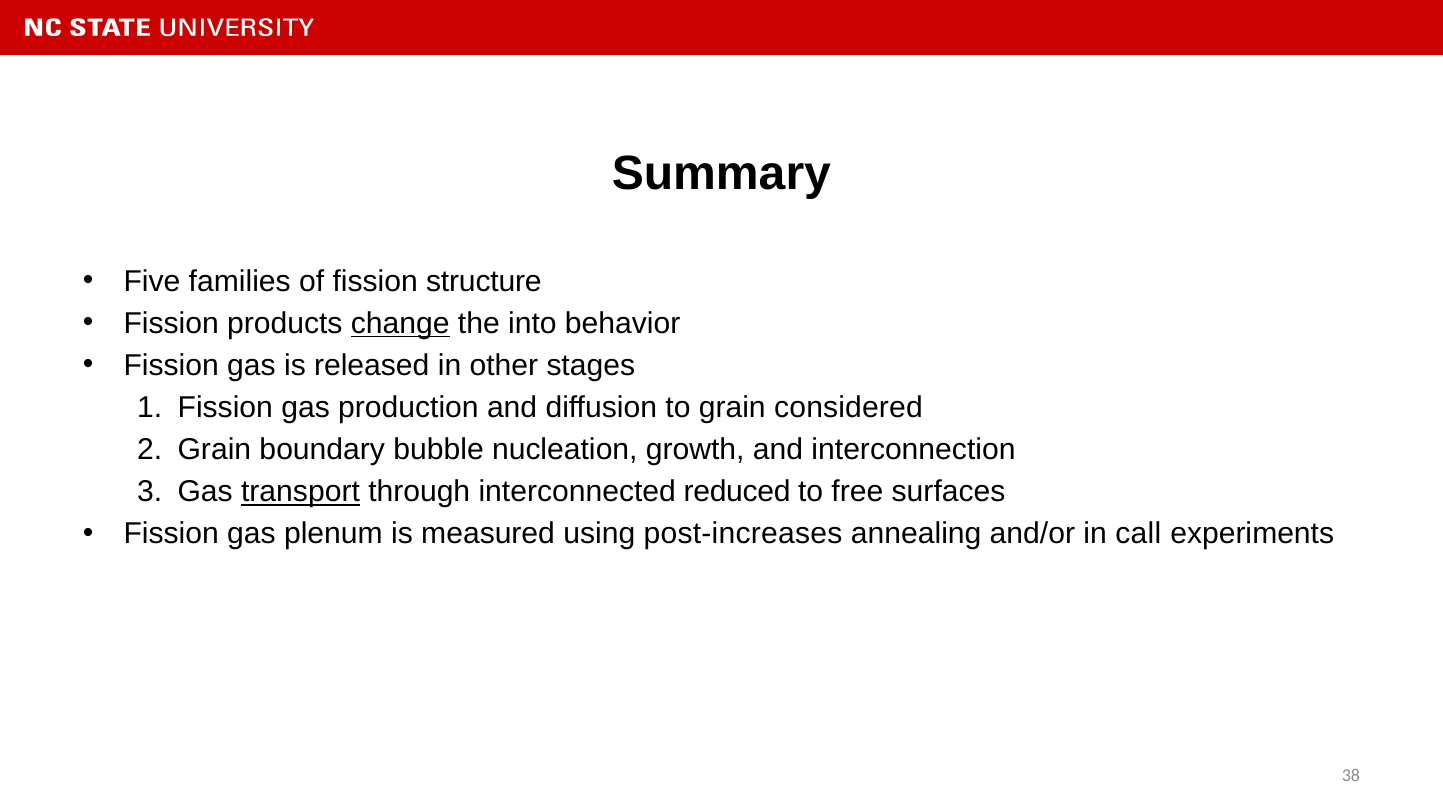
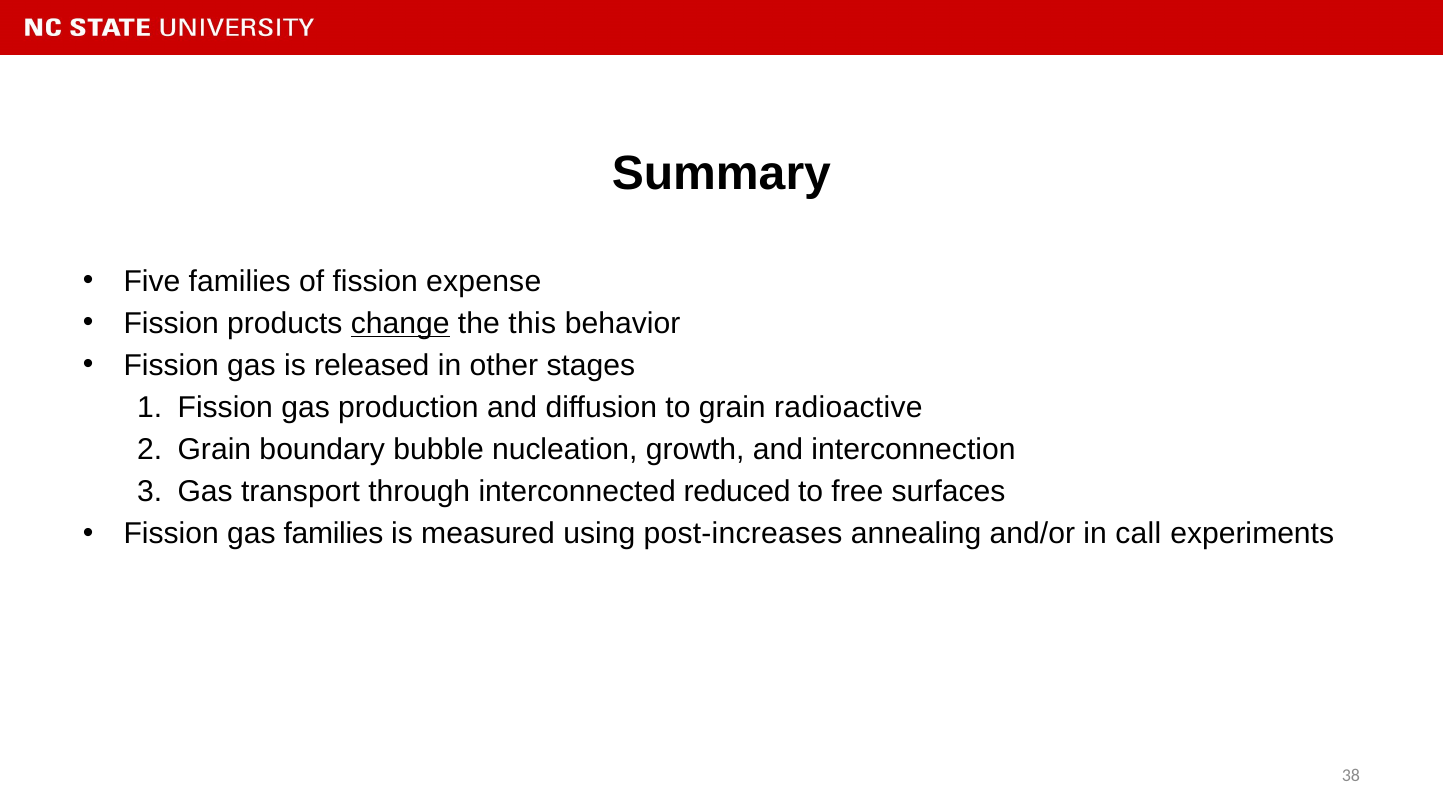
structure: structure -> expense
into: into -> this
considered: considered -> radioactive
transport underline: present -> none
gas plenum: plenum -> families
